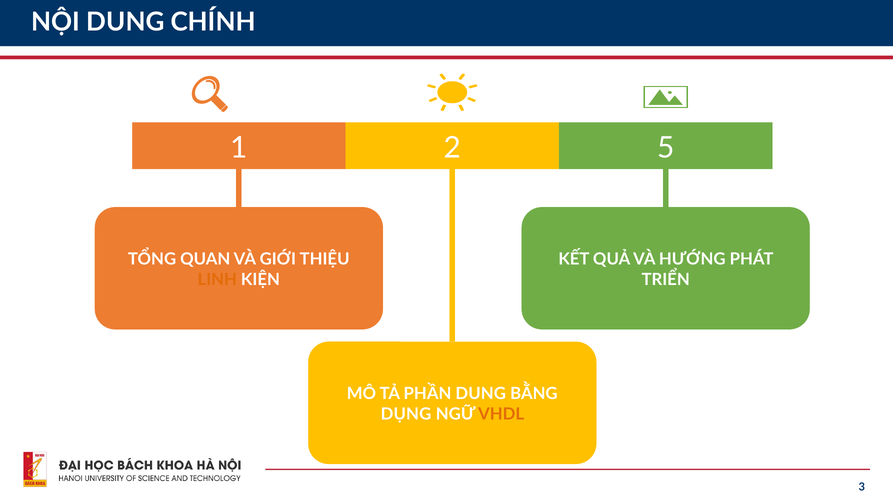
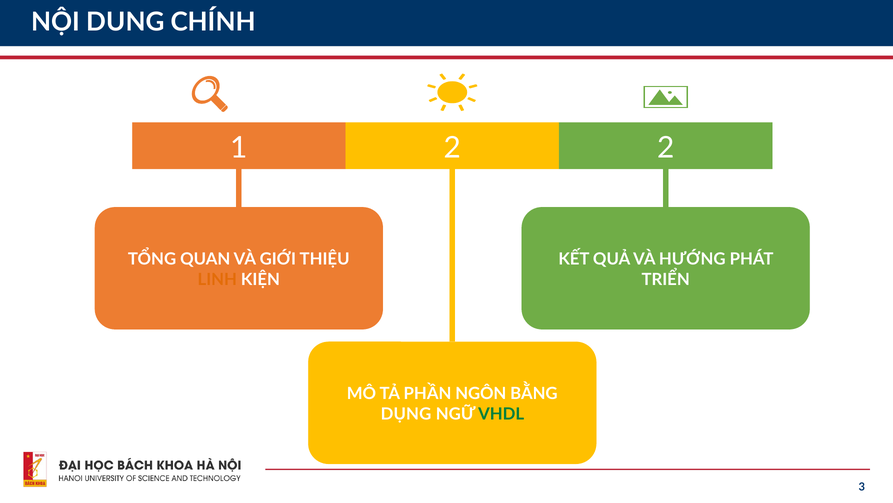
2 5: 5 -> 2
PHẦN DUNG: DUNG -> NGÔN
VHDL colour: orange -> green
